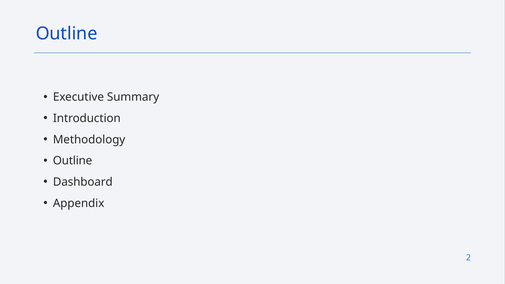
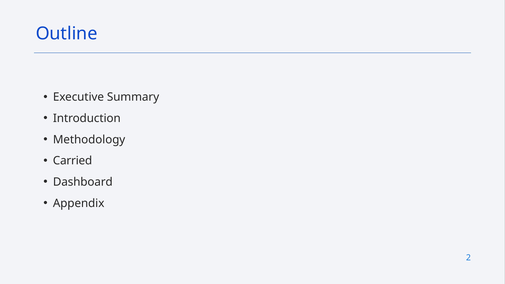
Outline at (73, 161): Outline -> Carried
